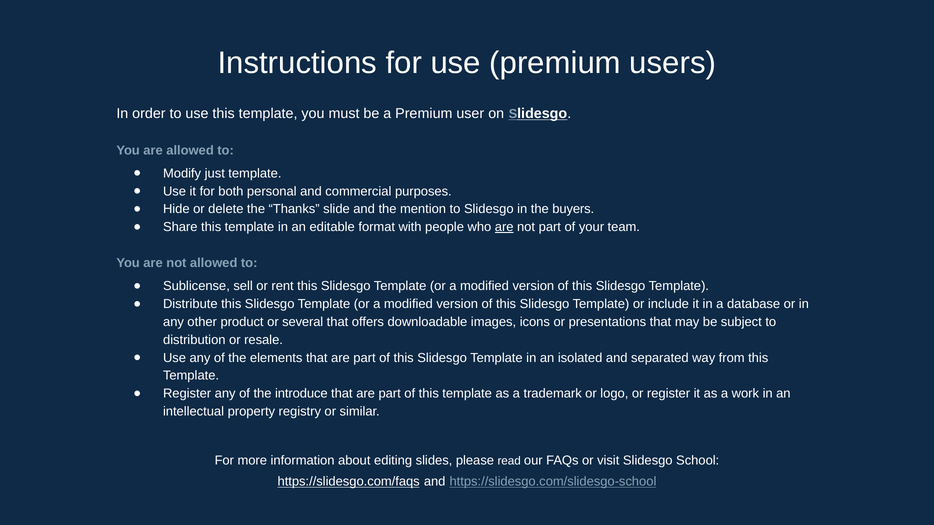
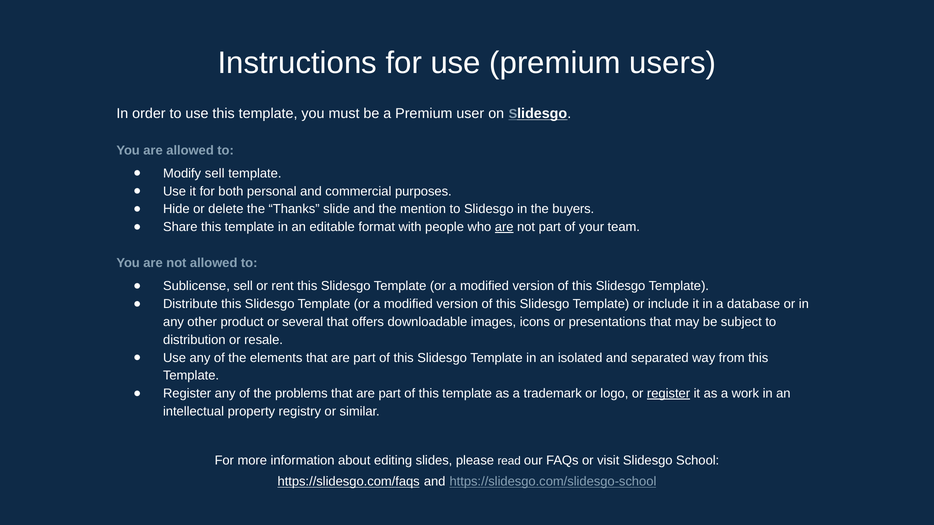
Modify just: just -> sell
introduce: introduce -> problems
register at (669, 394) underline: none -> present
